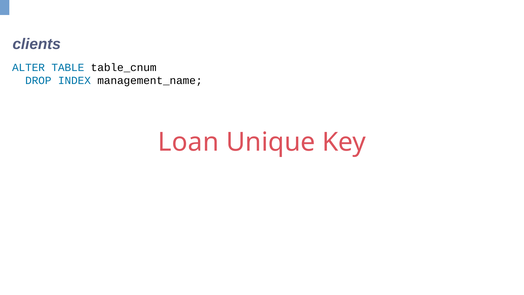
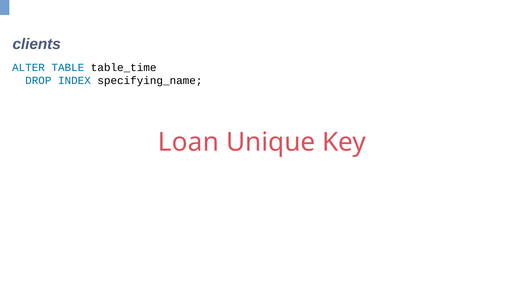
table_cnum: table_cnum -> table_time
management_name: management_name -> specifying_name
